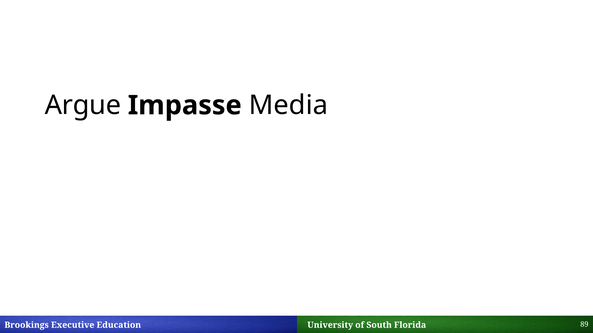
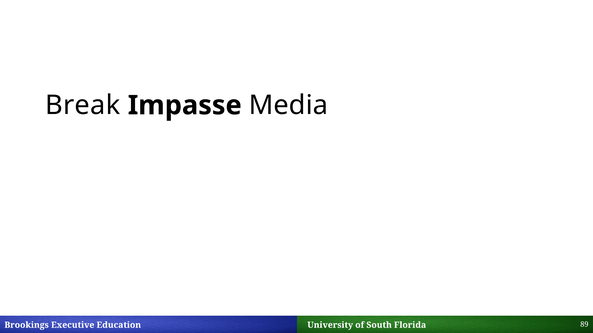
Argue: Argue -> Break
